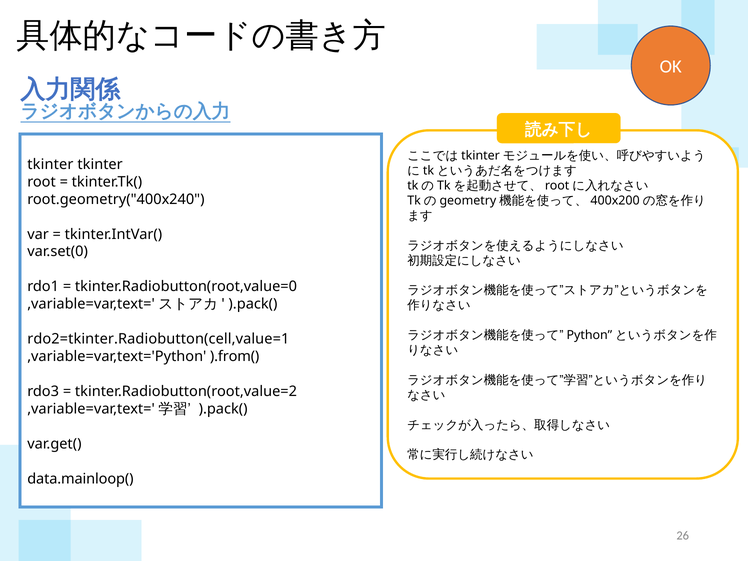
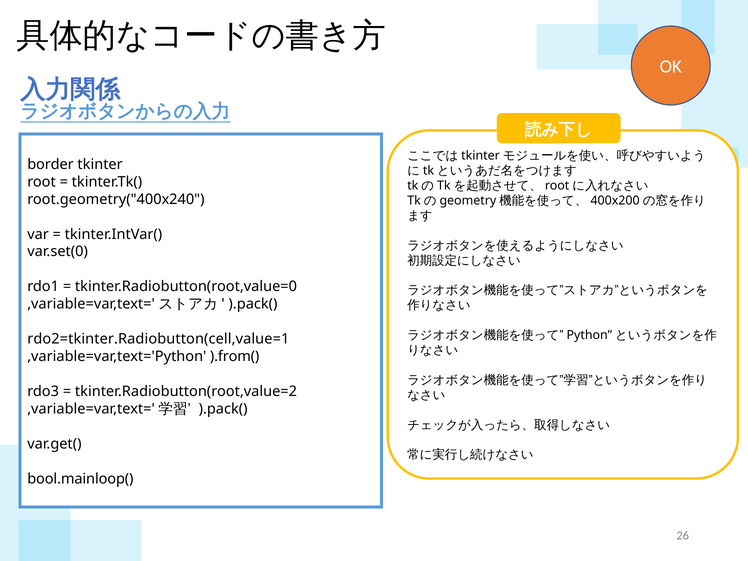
tkinter at (50, 164): tkinter -> border
data.mainloop(: data.mainloop( -> bool.mainloop(
